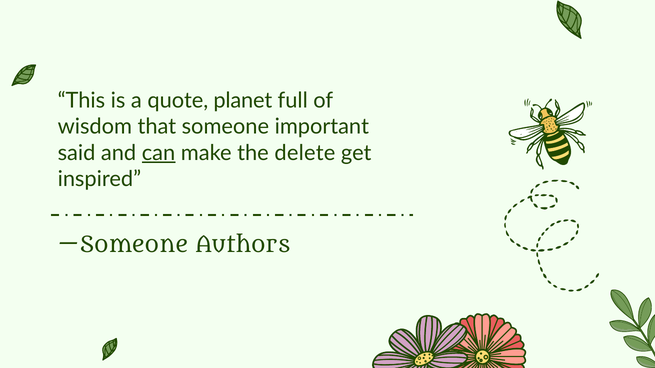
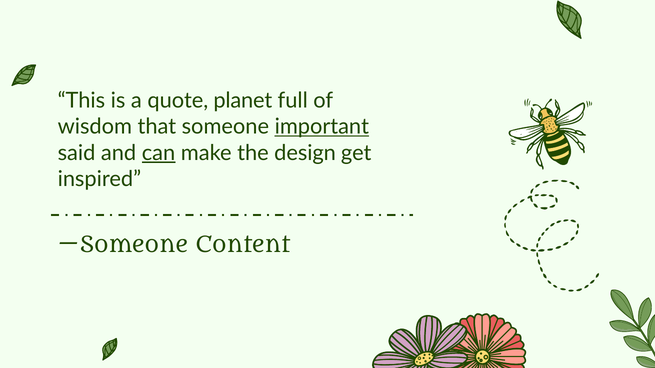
important underline: none -> present
delete: delete -> design
Authors: Authors -> Content
